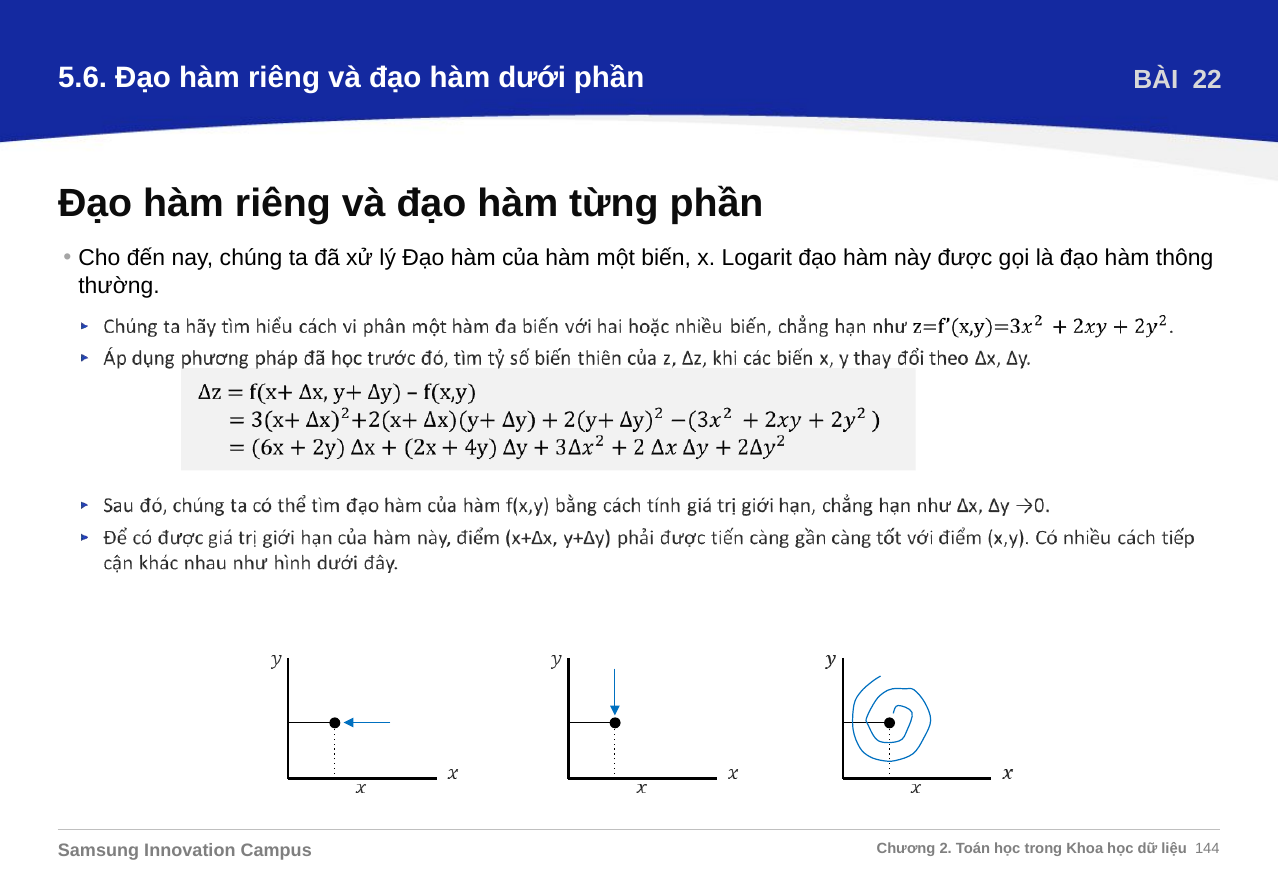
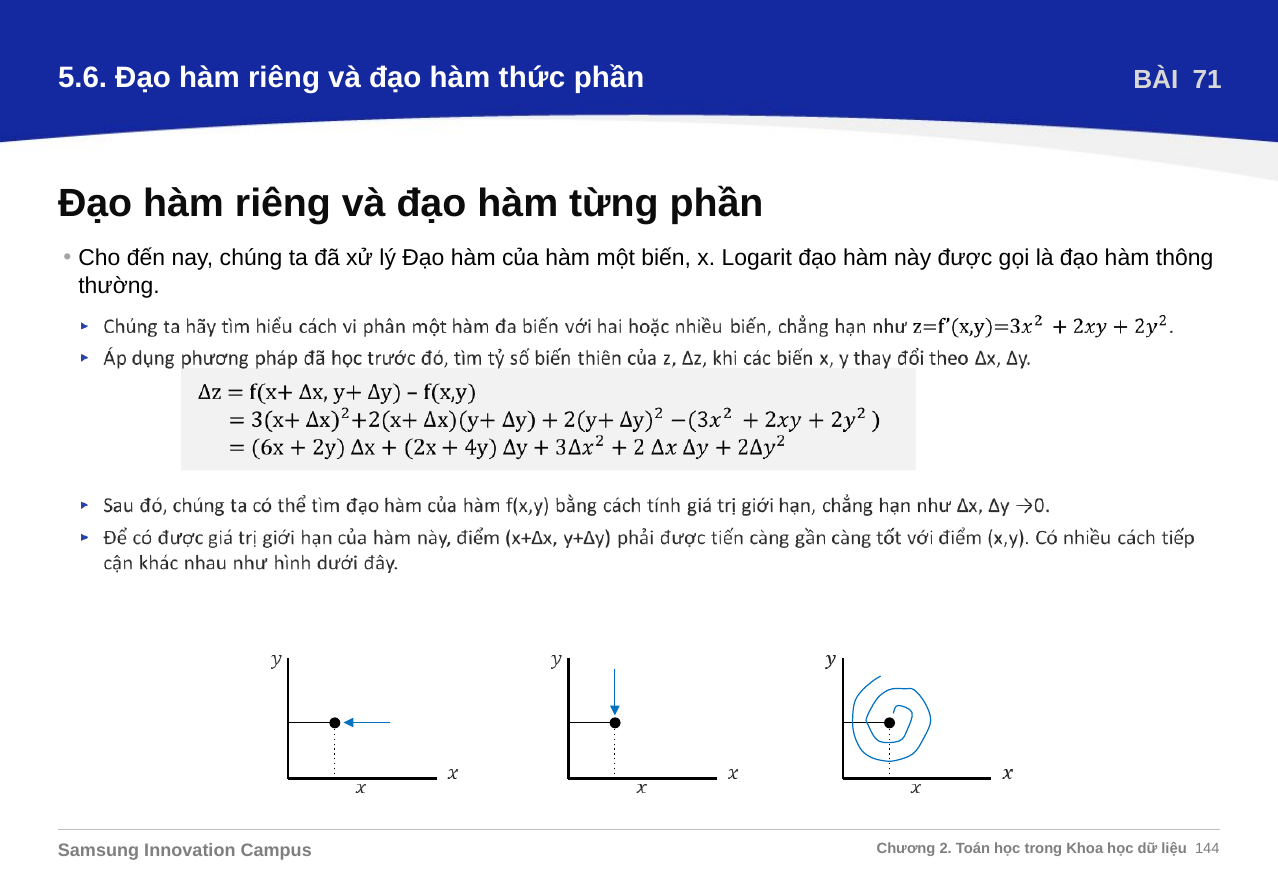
dưới: dưới -> thức
22: 22 -> 71
